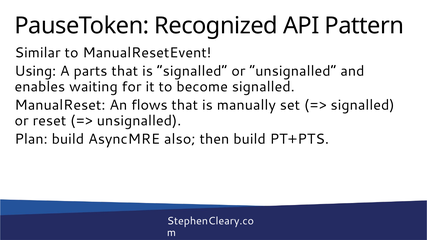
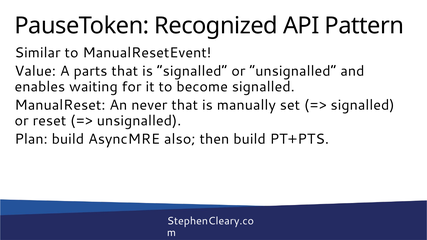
Using: Using -> Value
flows: flows -> never
